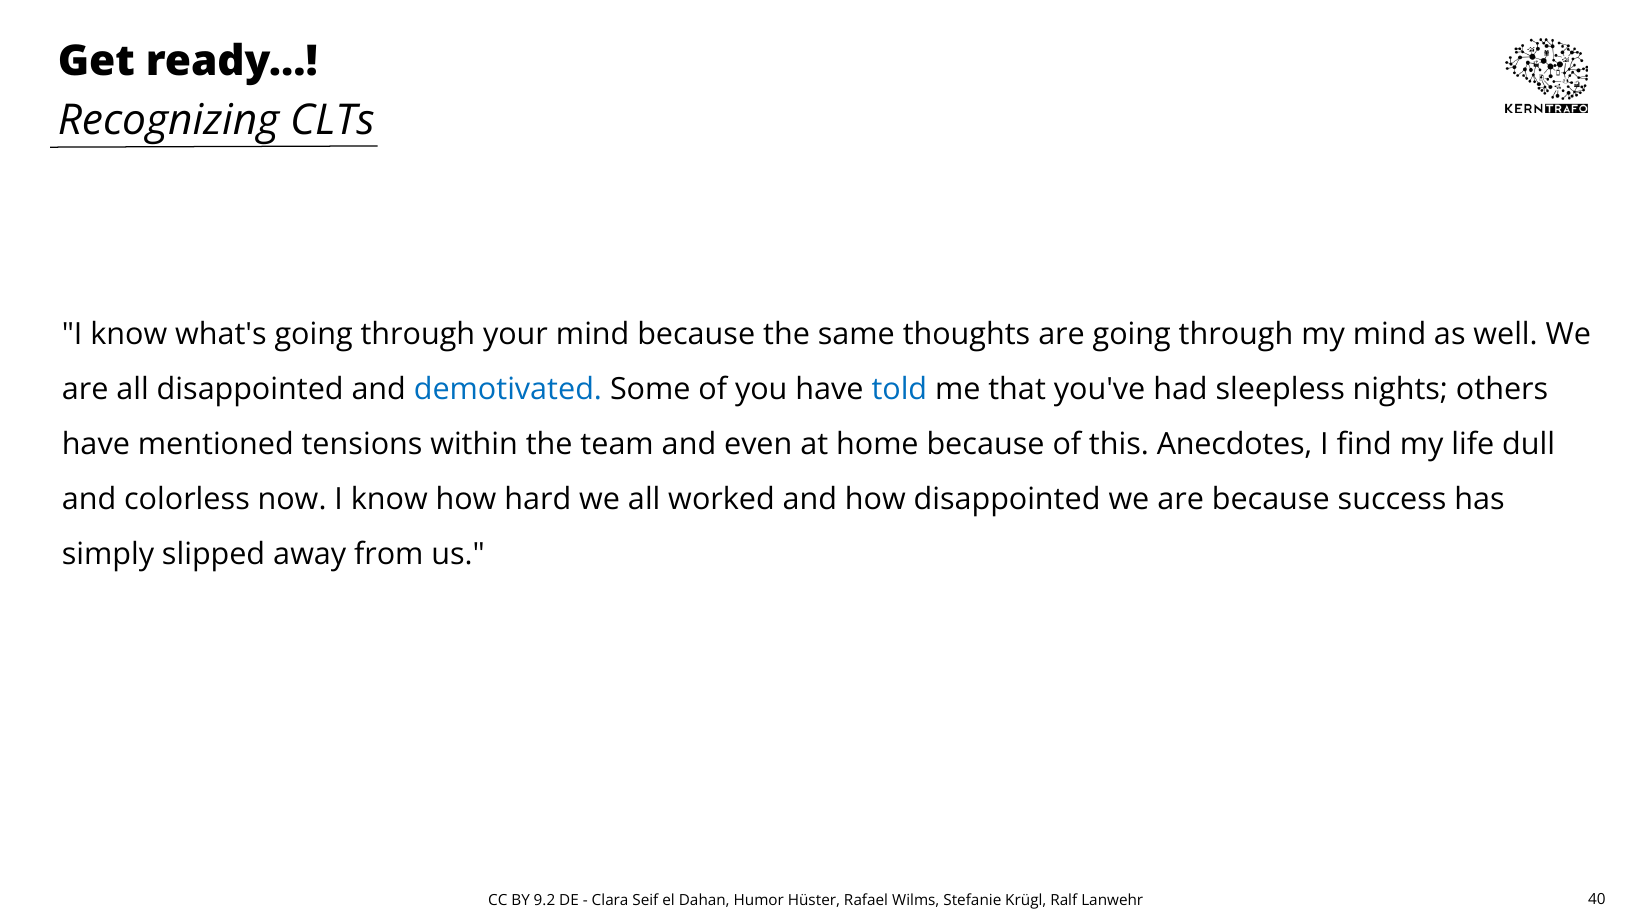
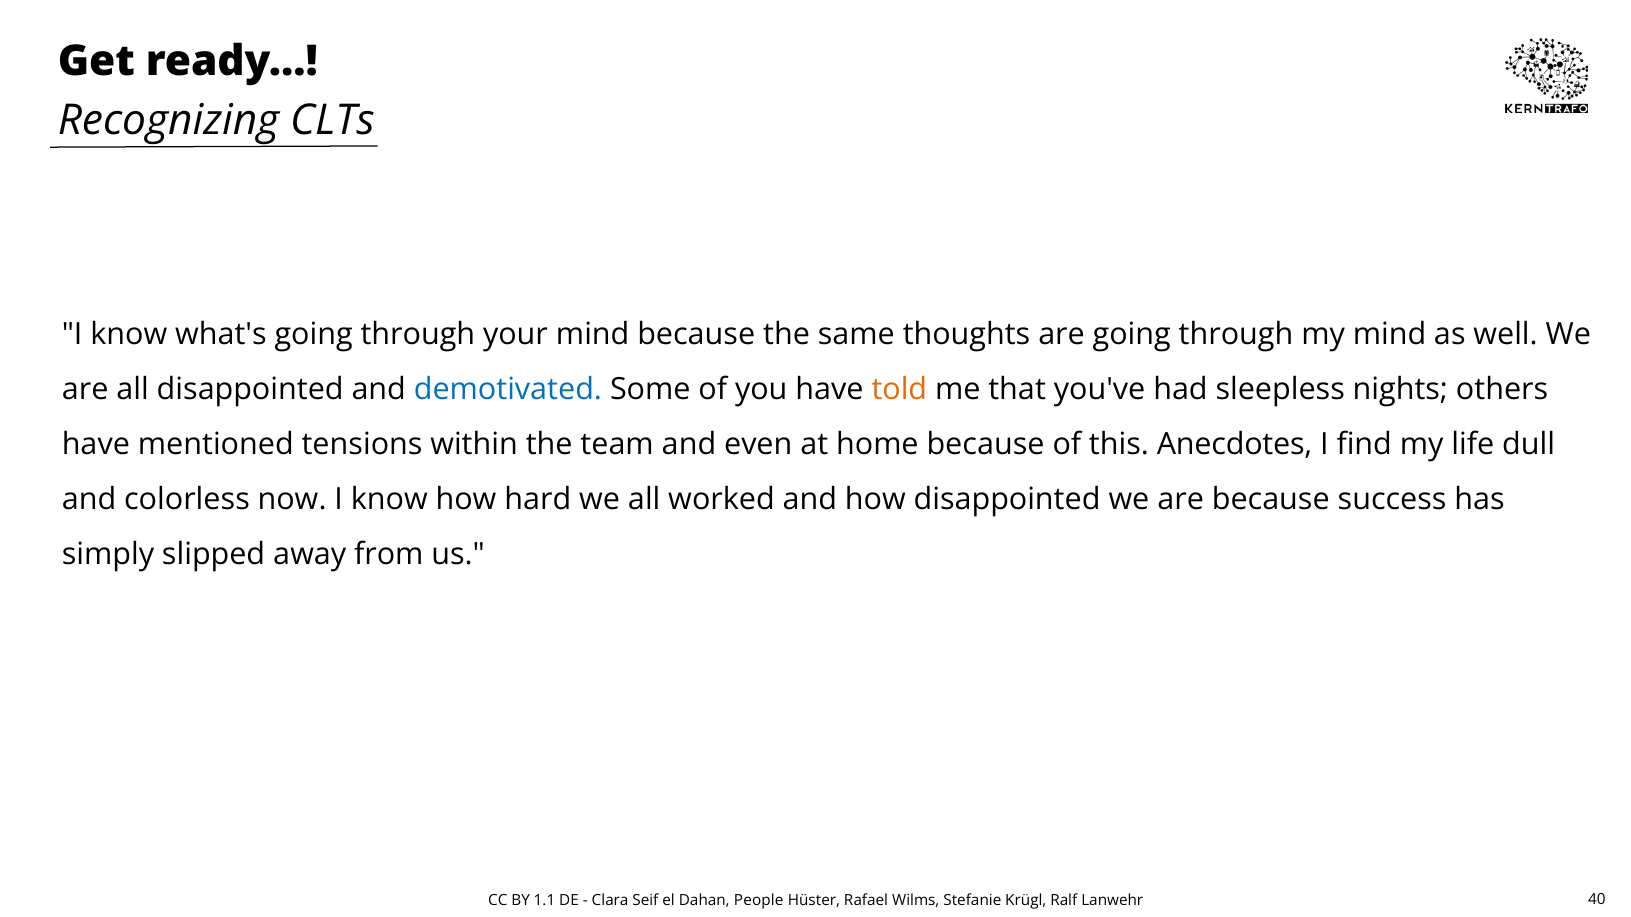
told colour: blue -> orange
9.2: 9.2 -> 1.1
Humor: Humor -> People
